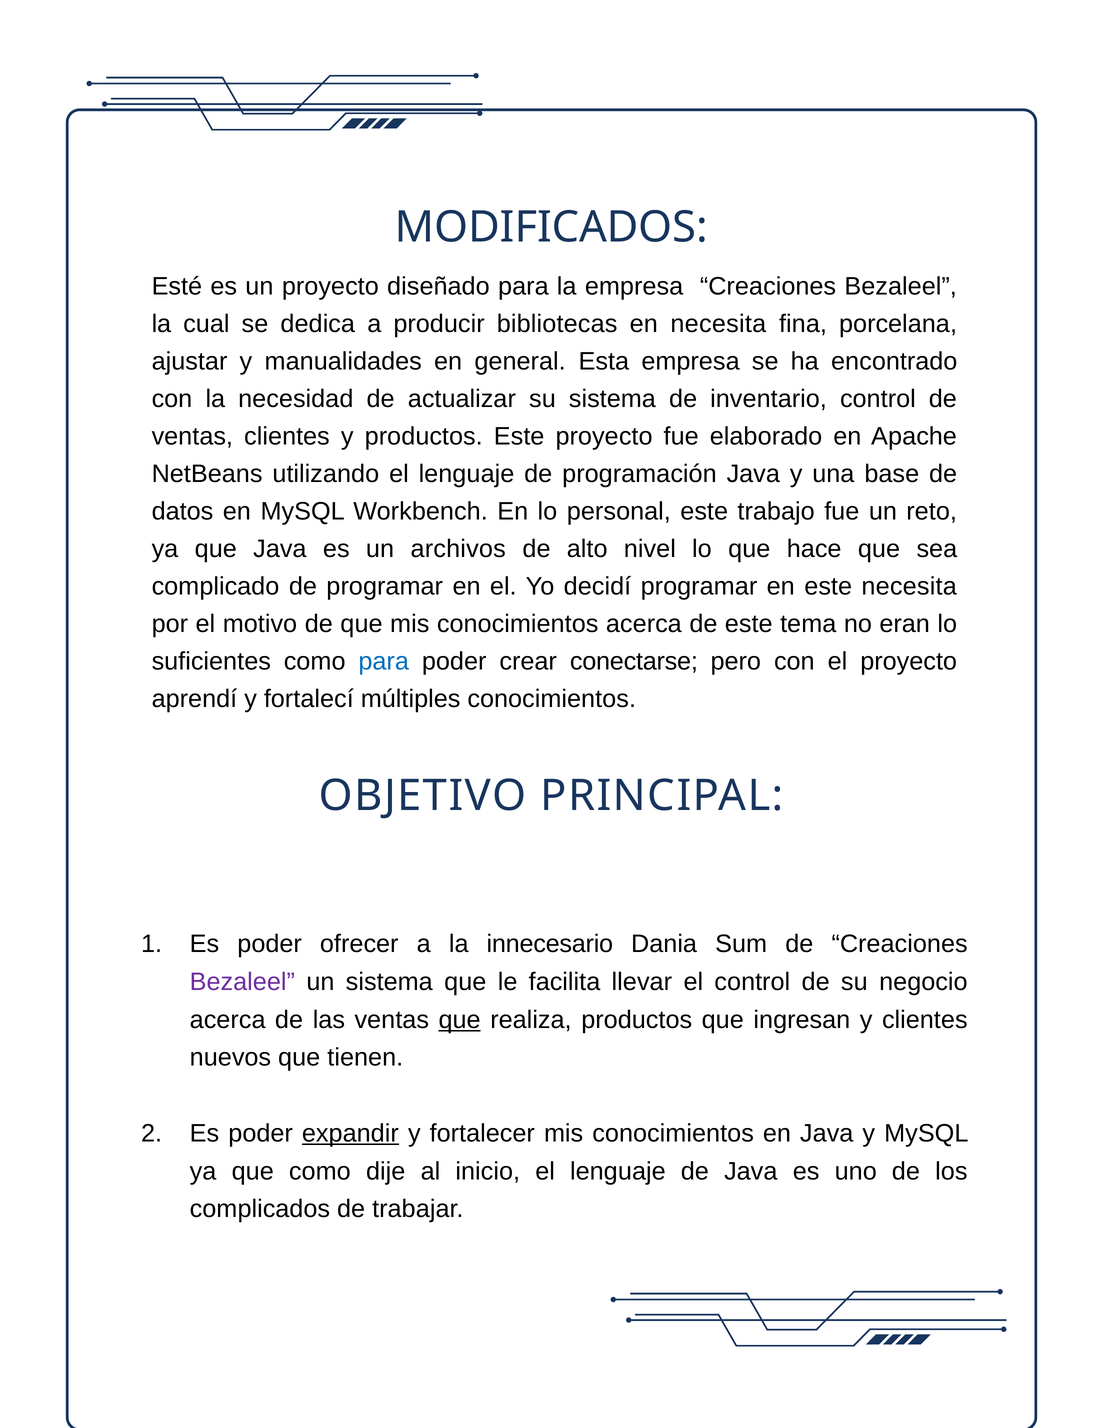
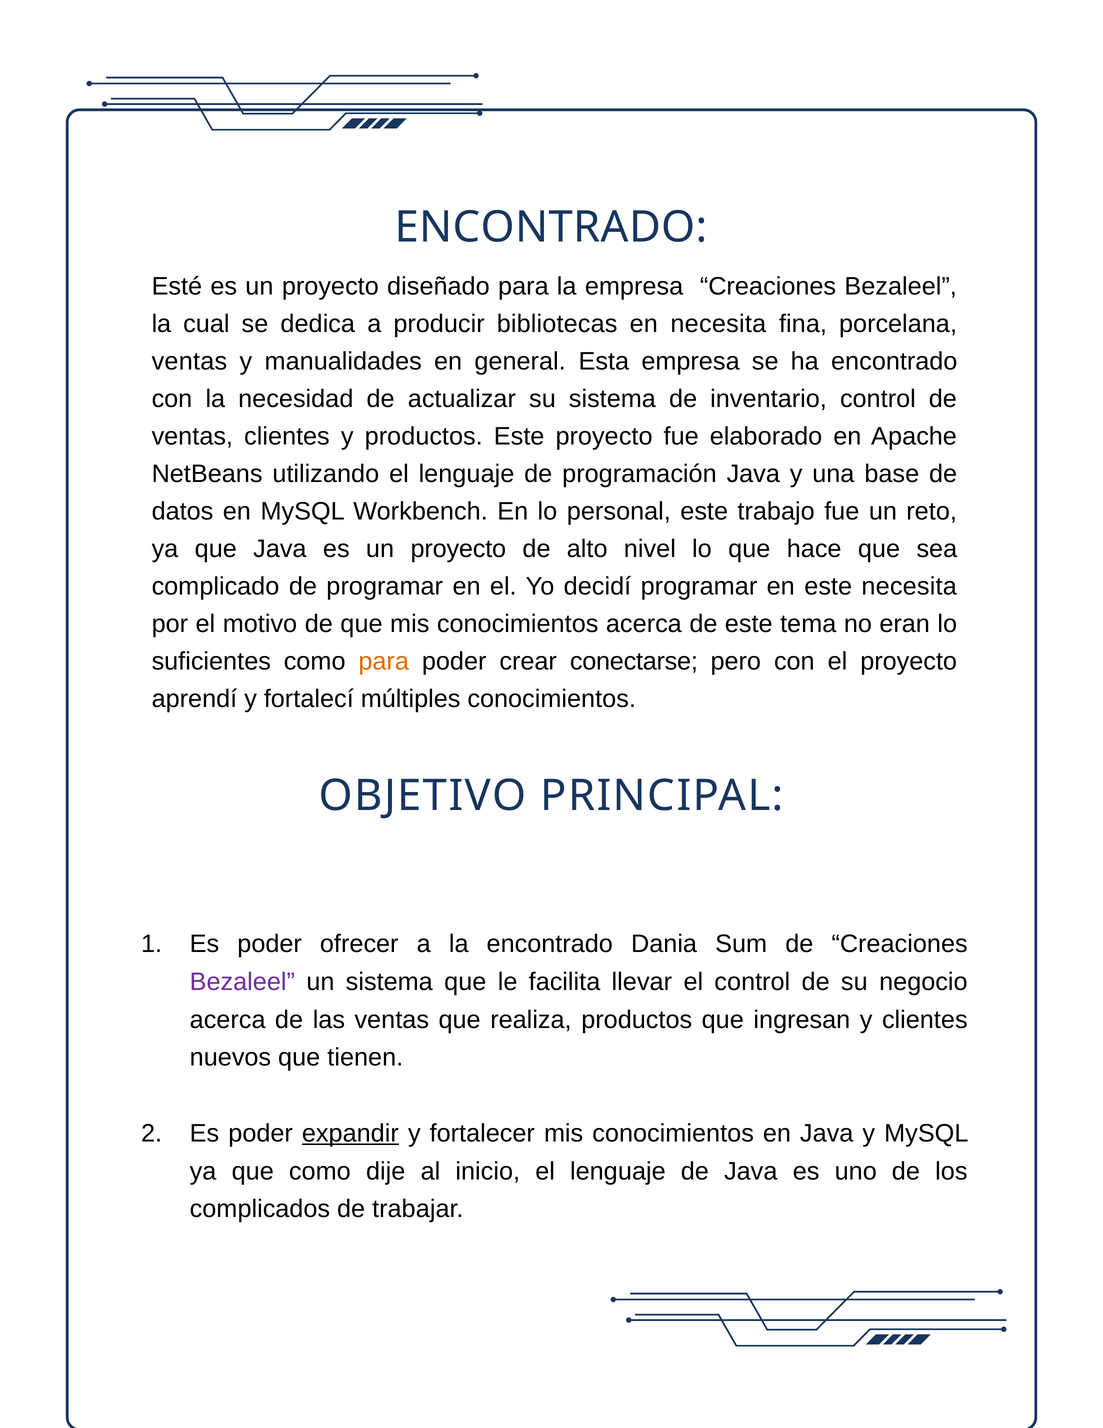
MODIFICADOS at (551, 227): MODIFICADOS -> ENCONTRADO
ajustar at (190, 361): ajustar -> ventas
Java es un archivos: archivos -> proyecto
para at (384, 661) colour: blue -> orange
la innecesario: innecesario -> encontrado
que at (460, 1019) underline: present -> none
